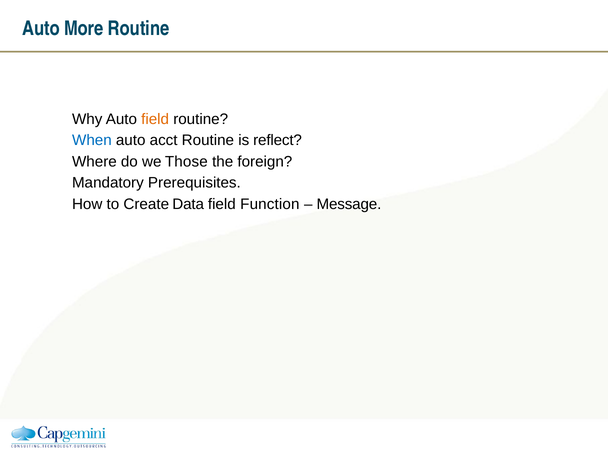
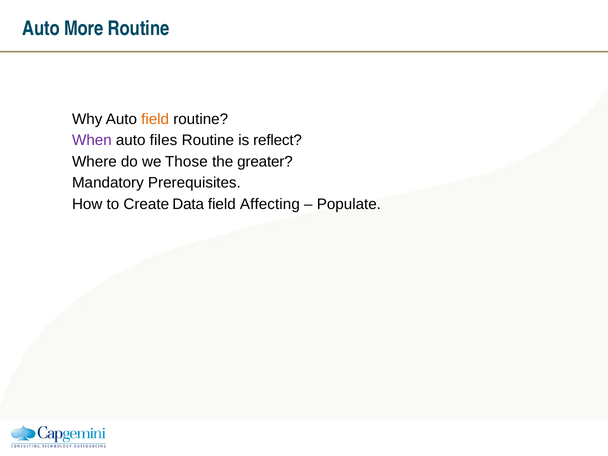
When colour: blue -> purple
acct: acct -> files
foreign: foreign -> greater
Function: Function -> Affecting
Message: Message -> Populate
